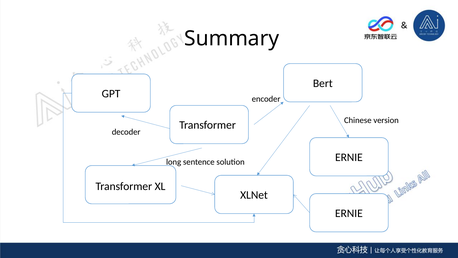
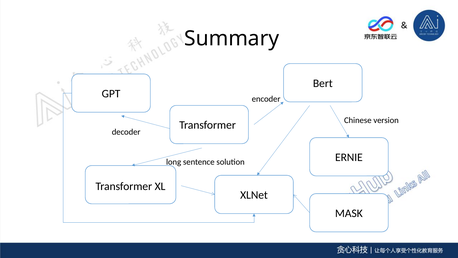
ERNIE at (349, 213): ERNIE -> MASK
